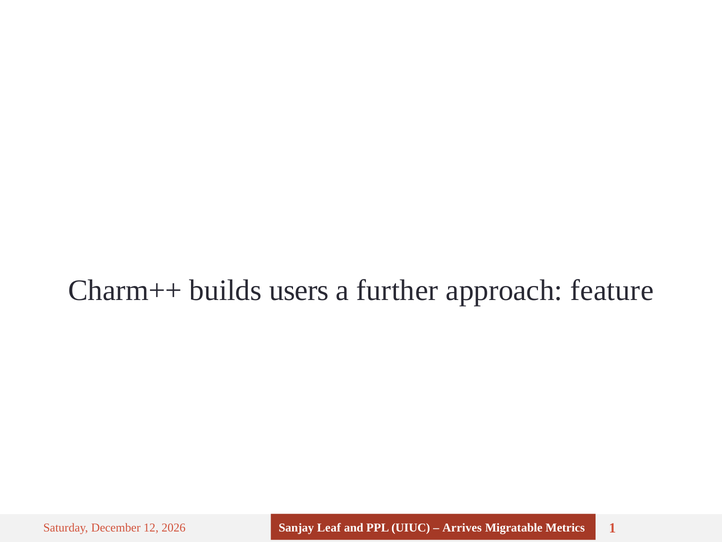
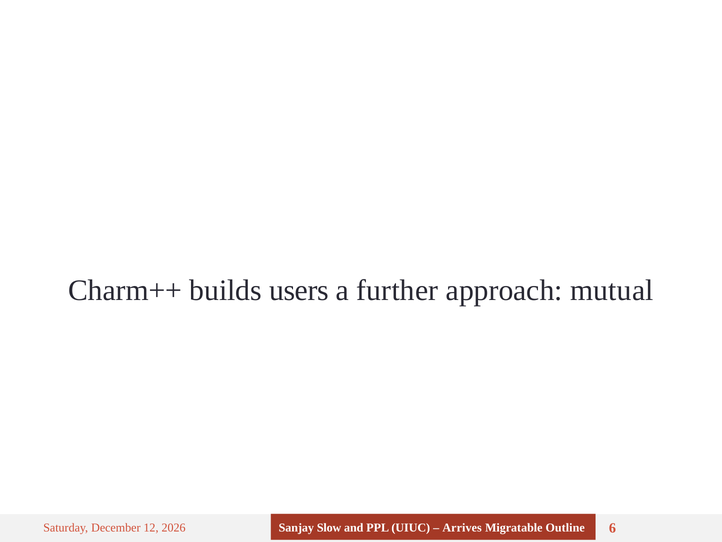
feature: feature -> mutual
Leaf: Leaf -> Slow
Metrics: Metrics -> Outline
1: 1 -> 6
